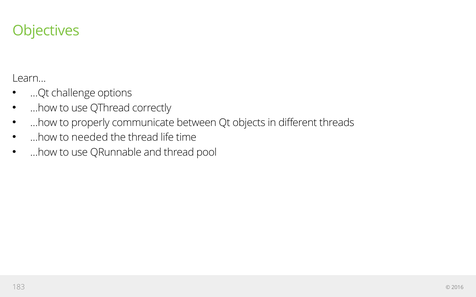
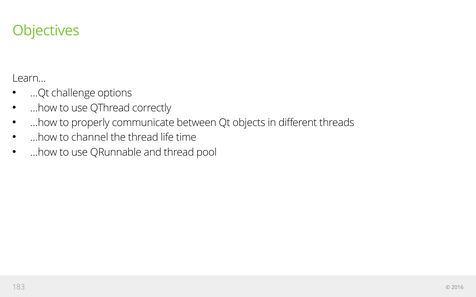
needed: needed -> channel
